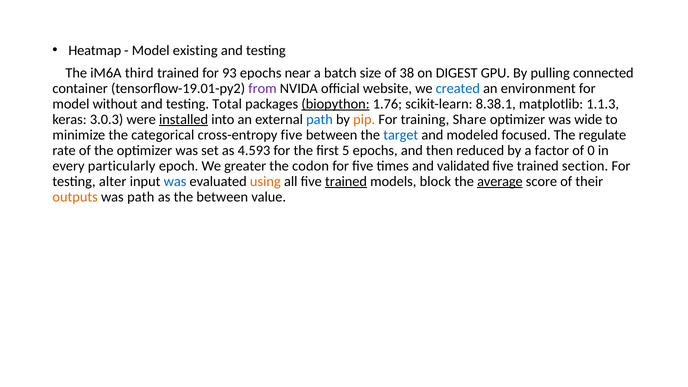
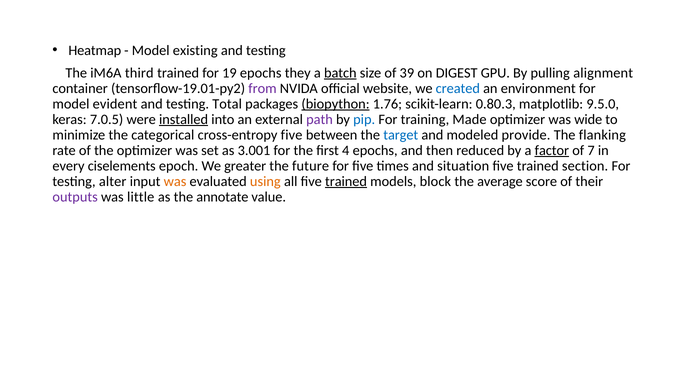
93: 93 -> 19
near: near -> they
batch underline: none -> present
38: 38 -> 39
connected: connected -> alignment
without: without -> evident
8.38.1: 8.38.1 -> 0.80.3
1.1.3: 1.1.3 -> 9.5.0
3.0.3: 3.0.3 -> 7.0.5
path at (319, 119) colour: blue -> purple
pip colour: orange -> blue
Share: Share -> Made
focused: focused -> provide
regulate: regulate -> flanking
4.593: 4.593 -> 3.001
5: 5 -> 4
factor underline: none -> present
0: 0 -> 7
particularly: particularly -> ciselements
codon: codon -> future
validated: validated -> situation
was at (175, 181) colour: blue -> orange
average underline: present -> none
outputs colour: orange -> purple
was path: path -> little
the between: between -> annotate
